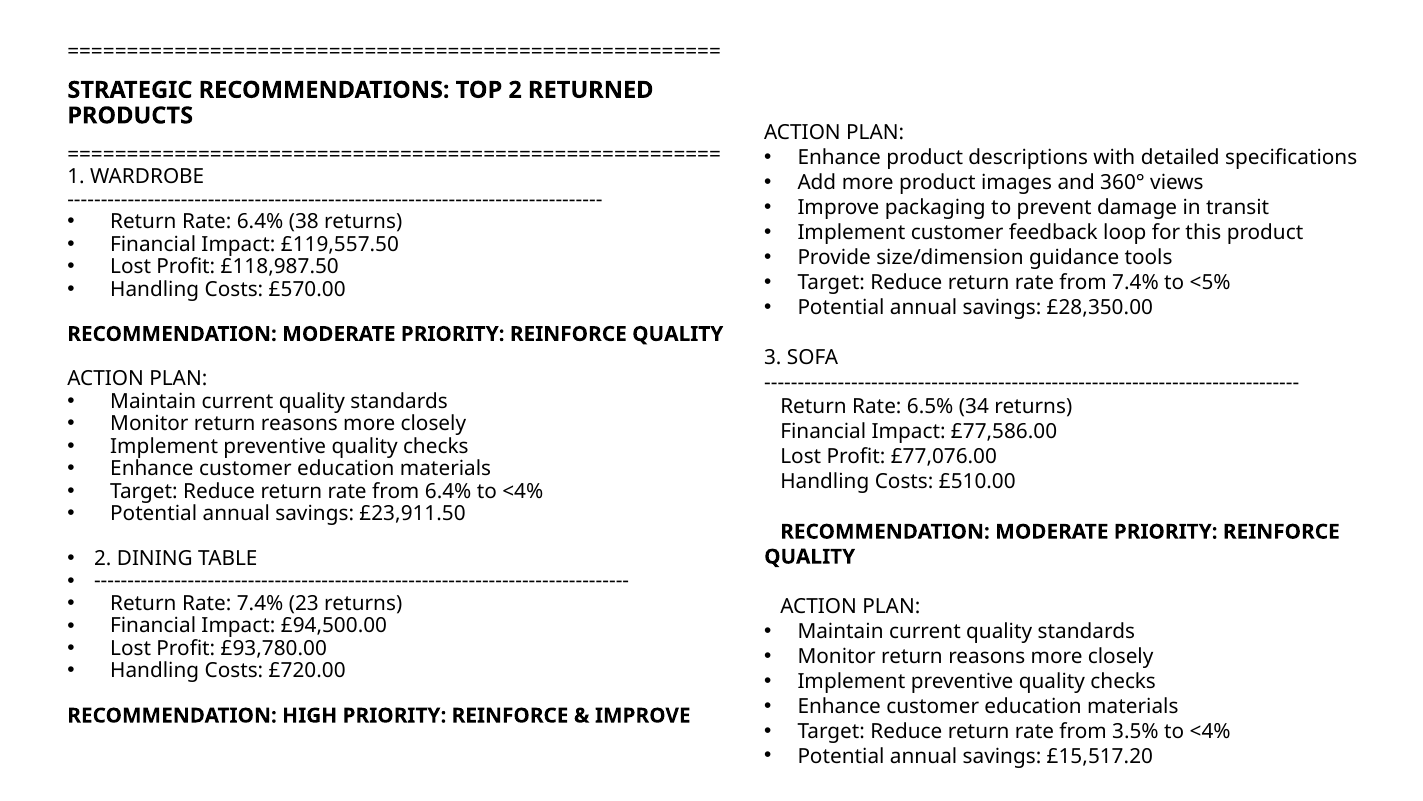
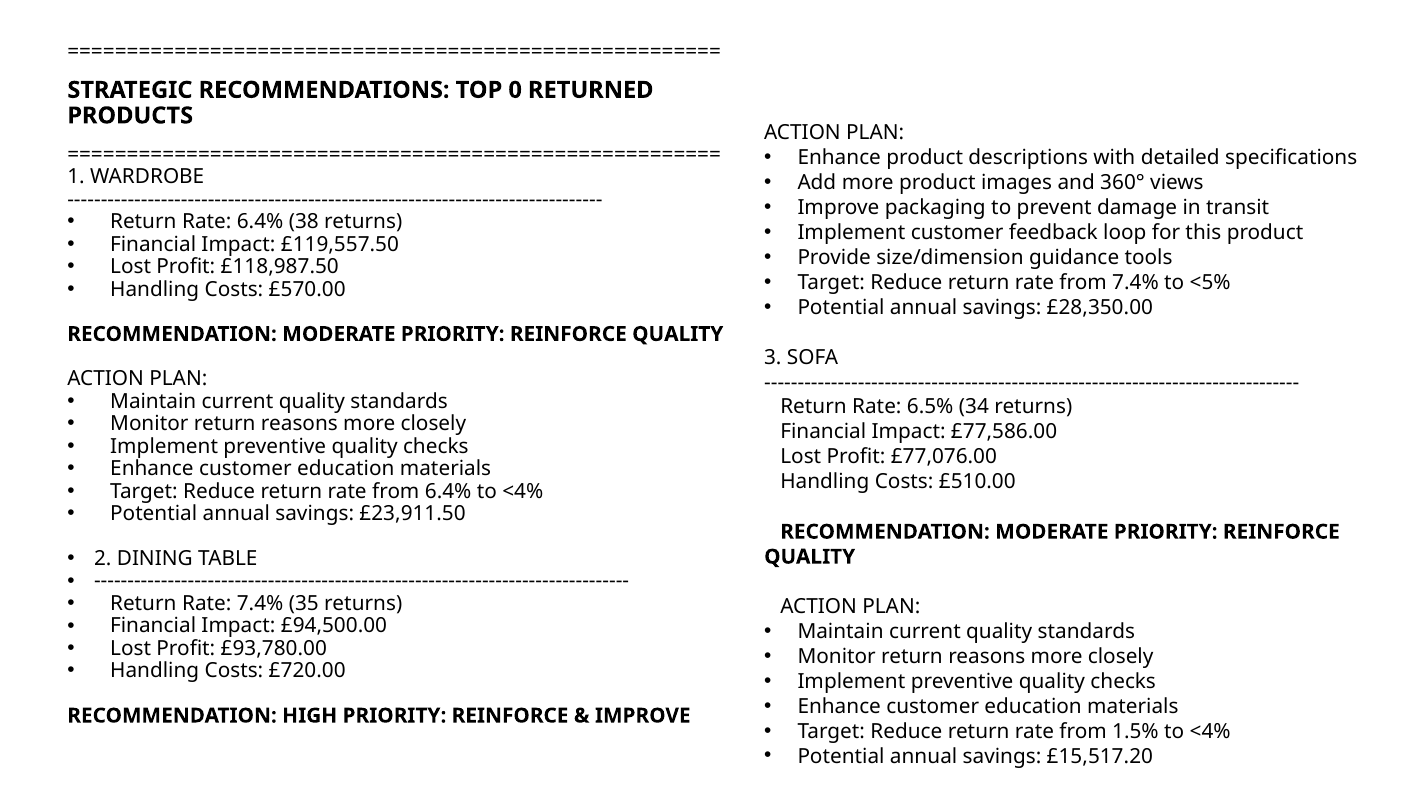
TOP 2: 2 -> 0
23: 23 -> 35
3.5%: 3.5% -> 1.5%
